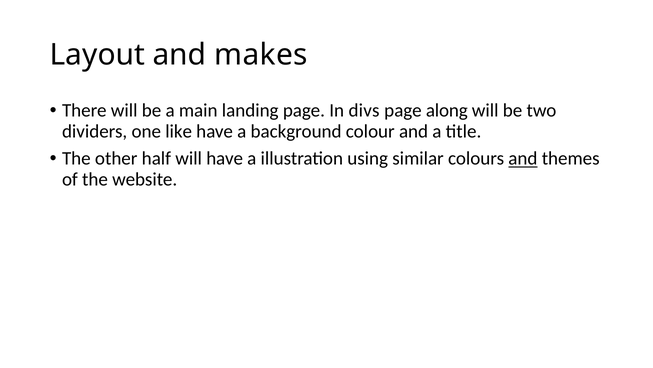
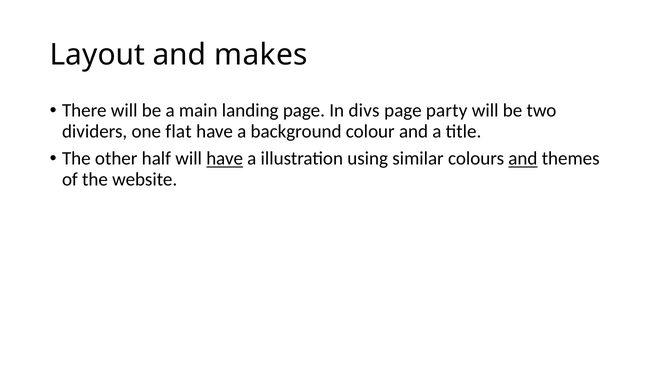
along: along -> party
like: like -> flat
have at (225, 158) underline: none -> present
